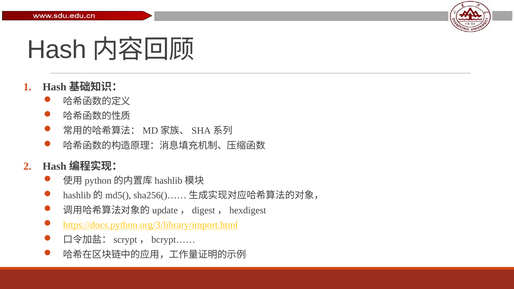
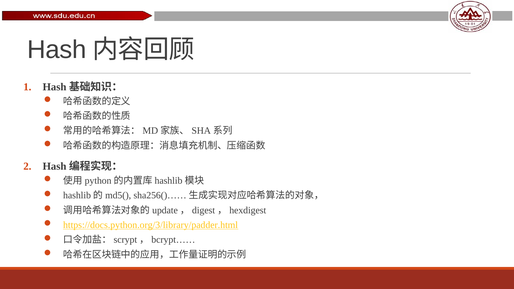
https://docs.python.org/3/library/import.html: https://docs.python.org/3/library/import.html -> https://docs.python.org/3/library/padder.html
